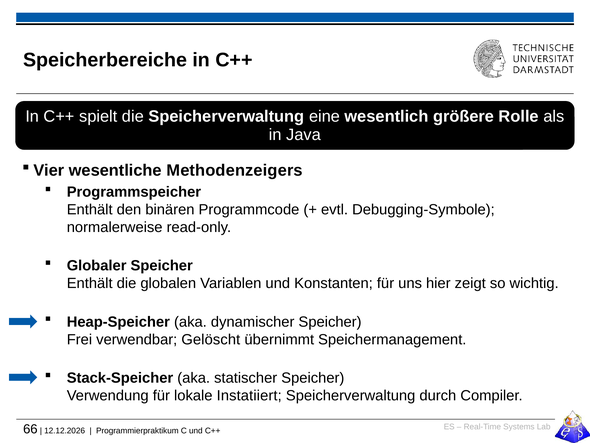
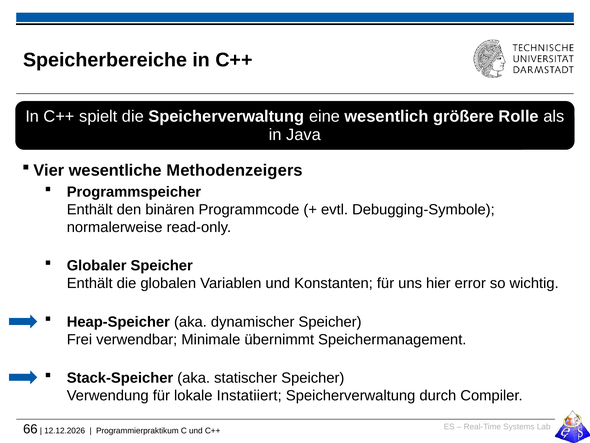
zeigt: zeigt -> error
Gelöscht: Gelöscht -> Minimale
